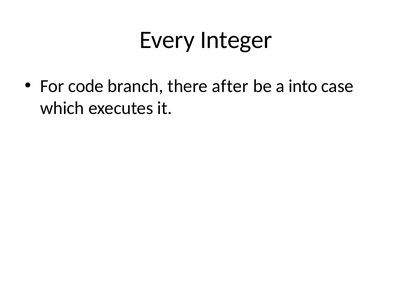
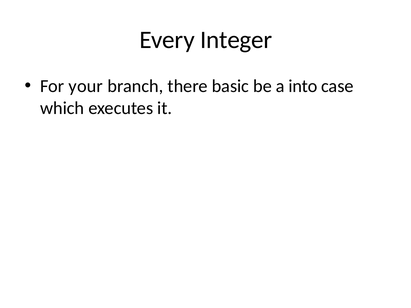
code: code -> your
after: after -> basic
